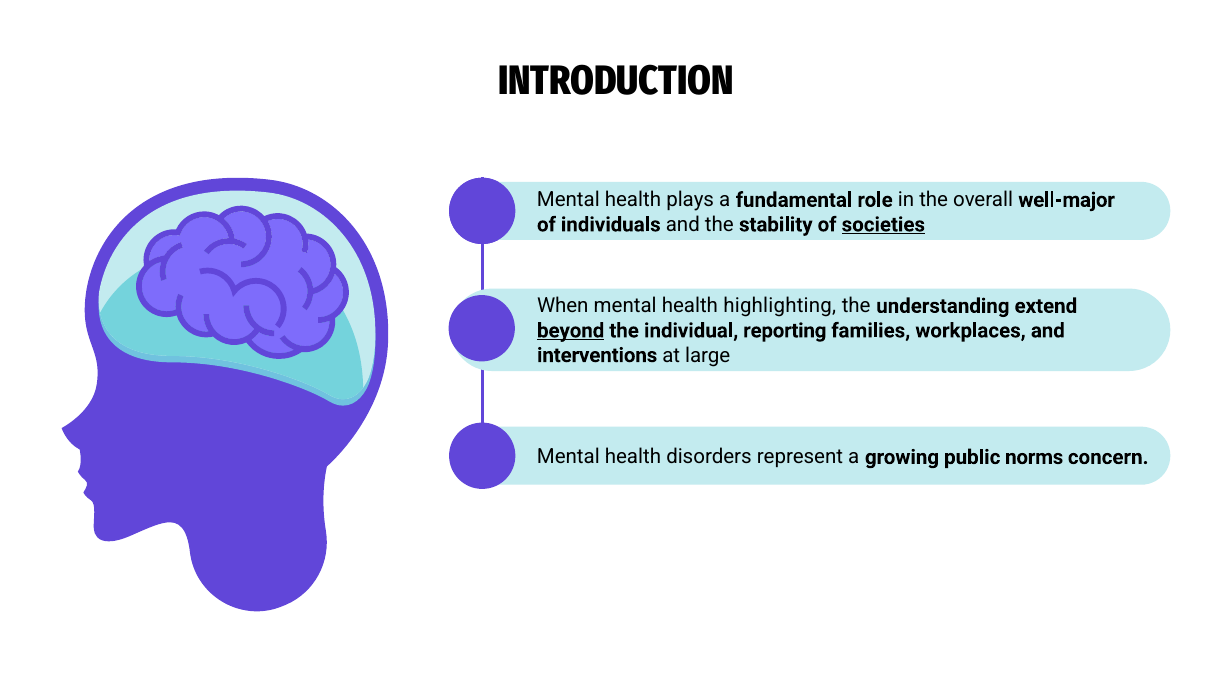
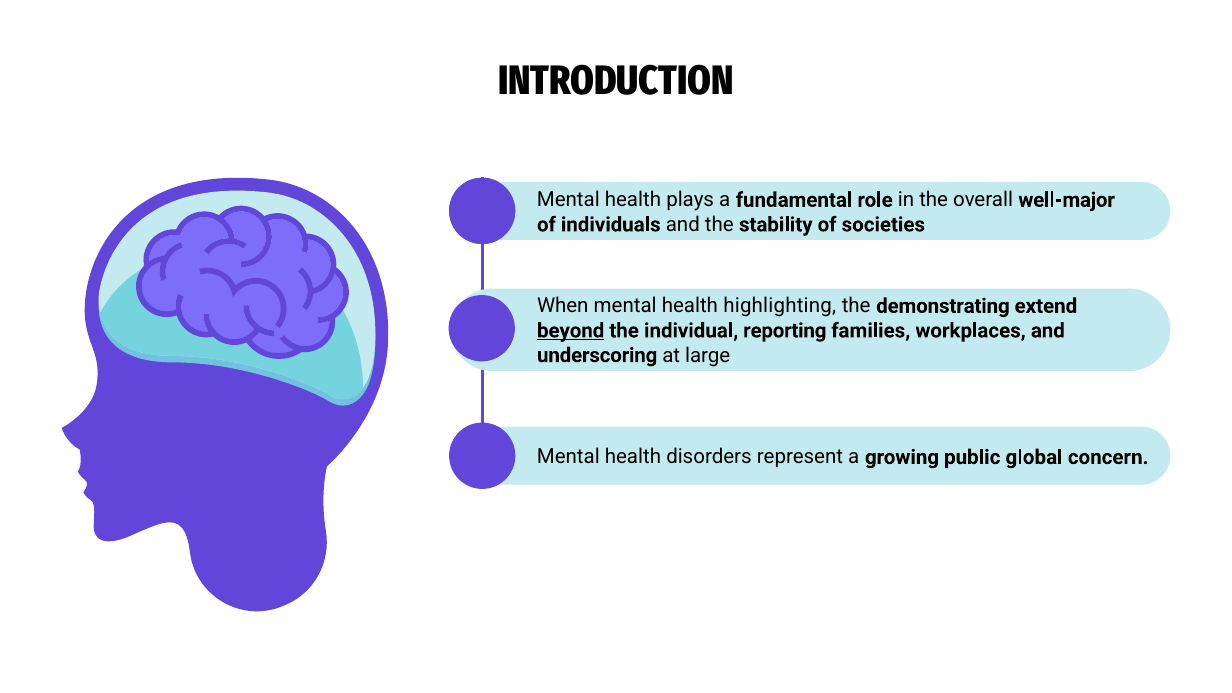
societies underline: present -> none
understanding: understanding -> demonstrating
interventions: interventions -> underscoring
norms: norms -> global
